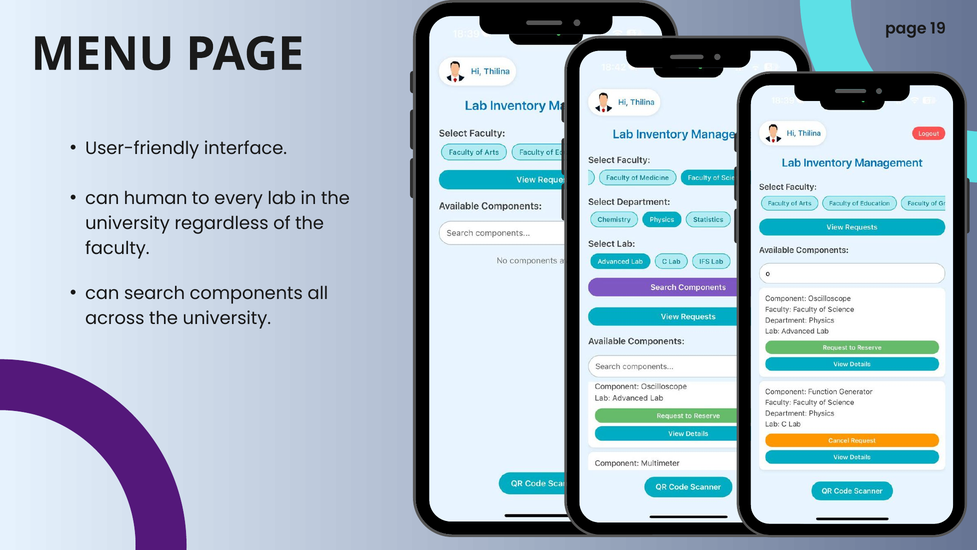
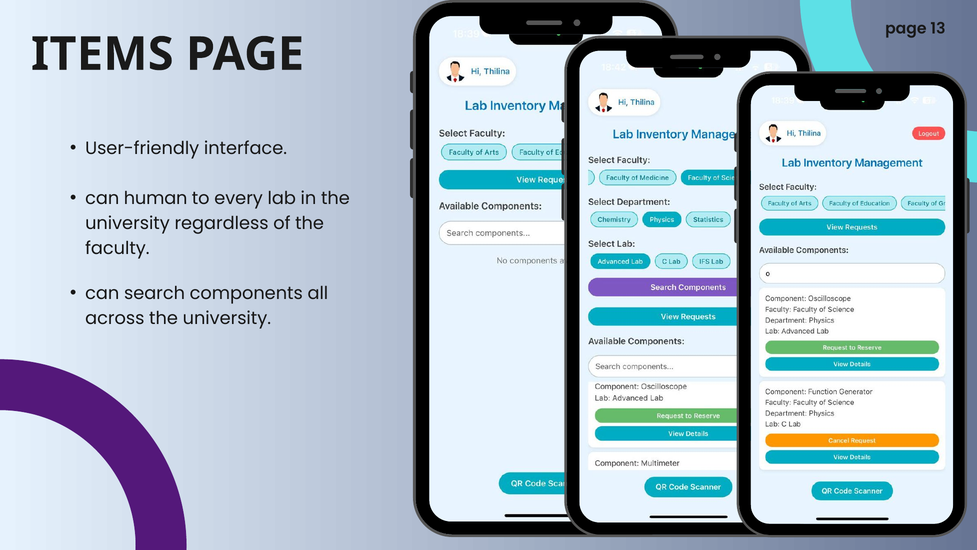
19: 19 -> 13
MENU: MENU -> ITEMS
